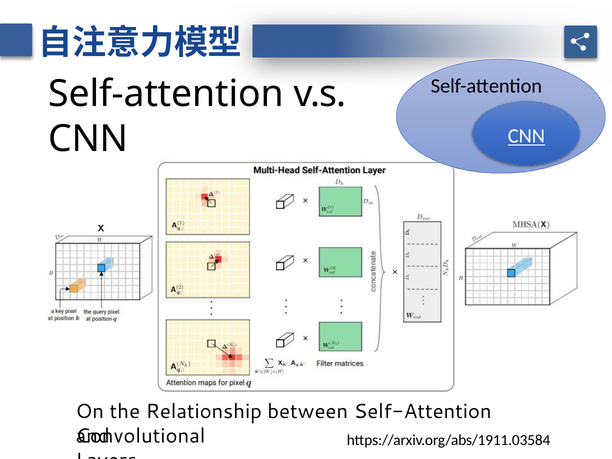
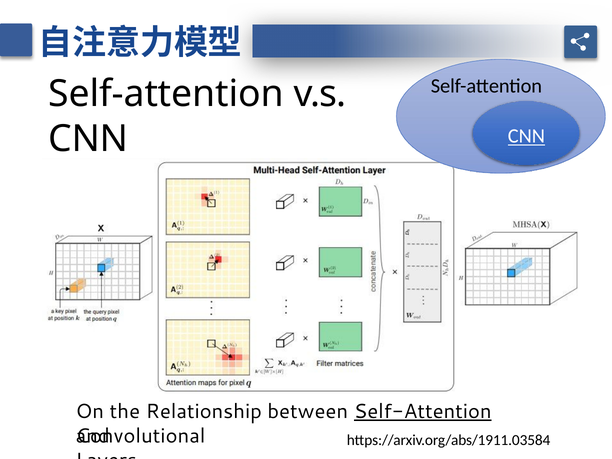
Self-Attention at (423, 411) underline: none -> present
